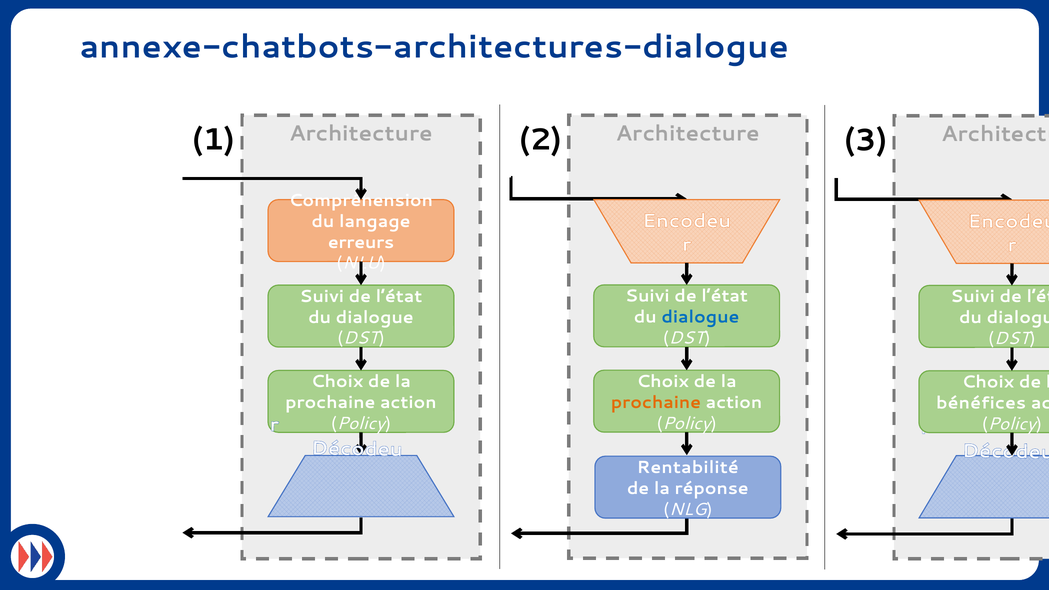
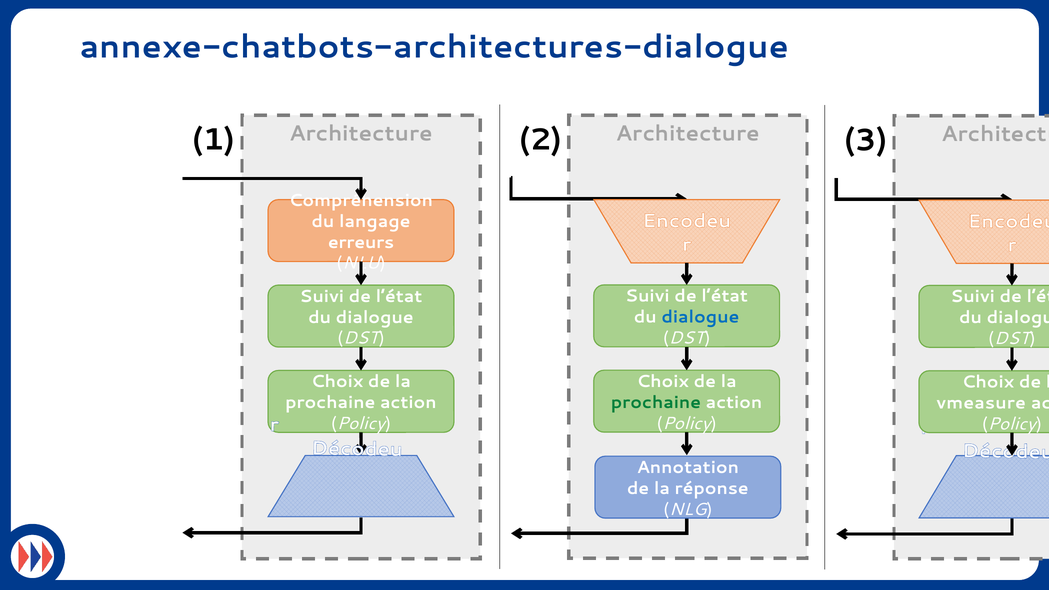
prochaine at (656, 402) colour: orange -> green
bénéfices: bénéfices -> vmeasure
Rentabilité: Rentabilité -> Annotation
